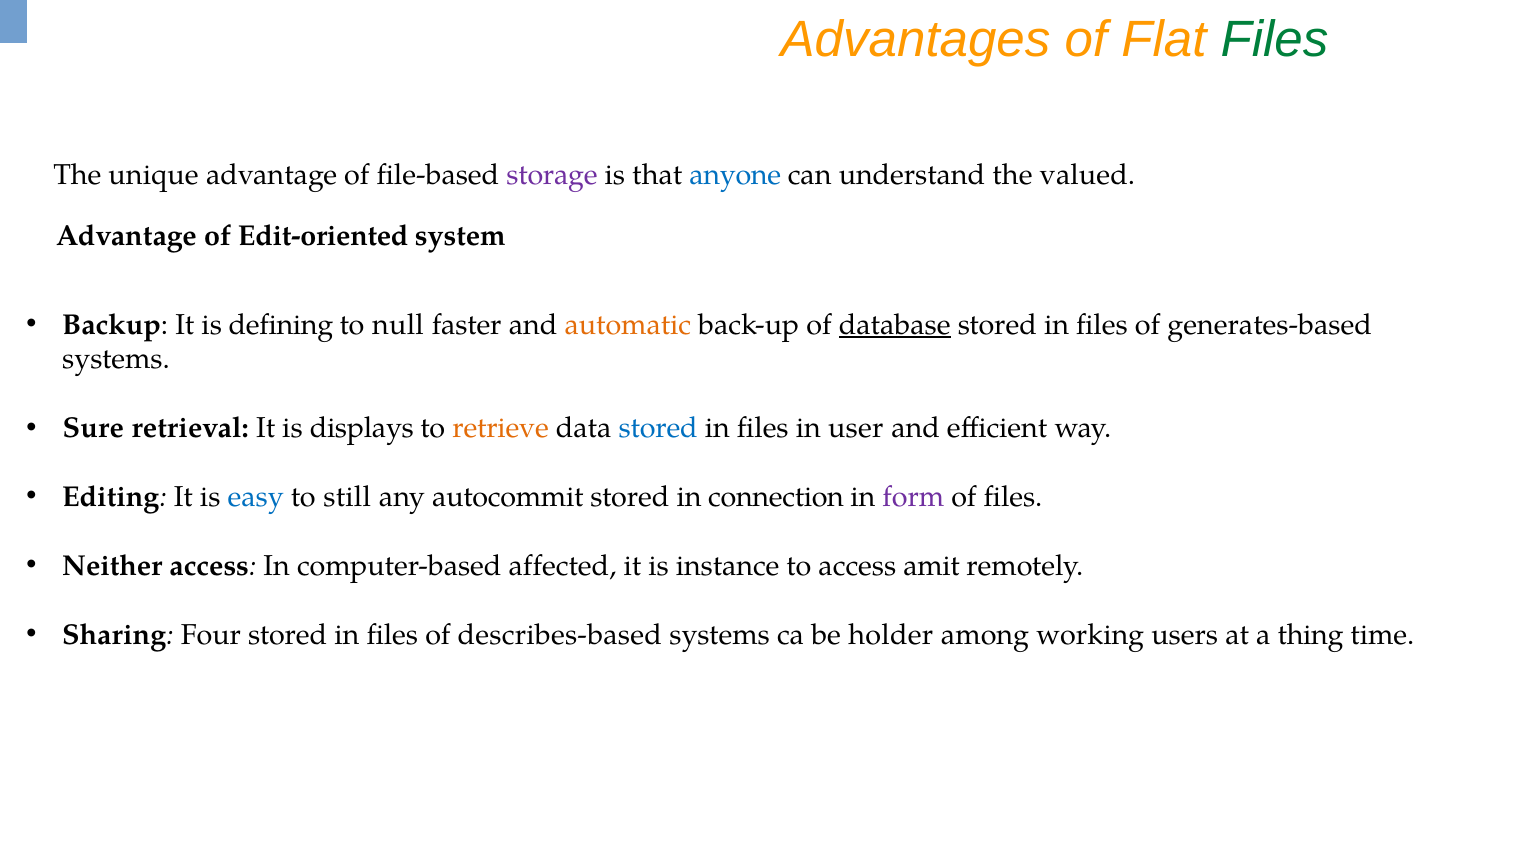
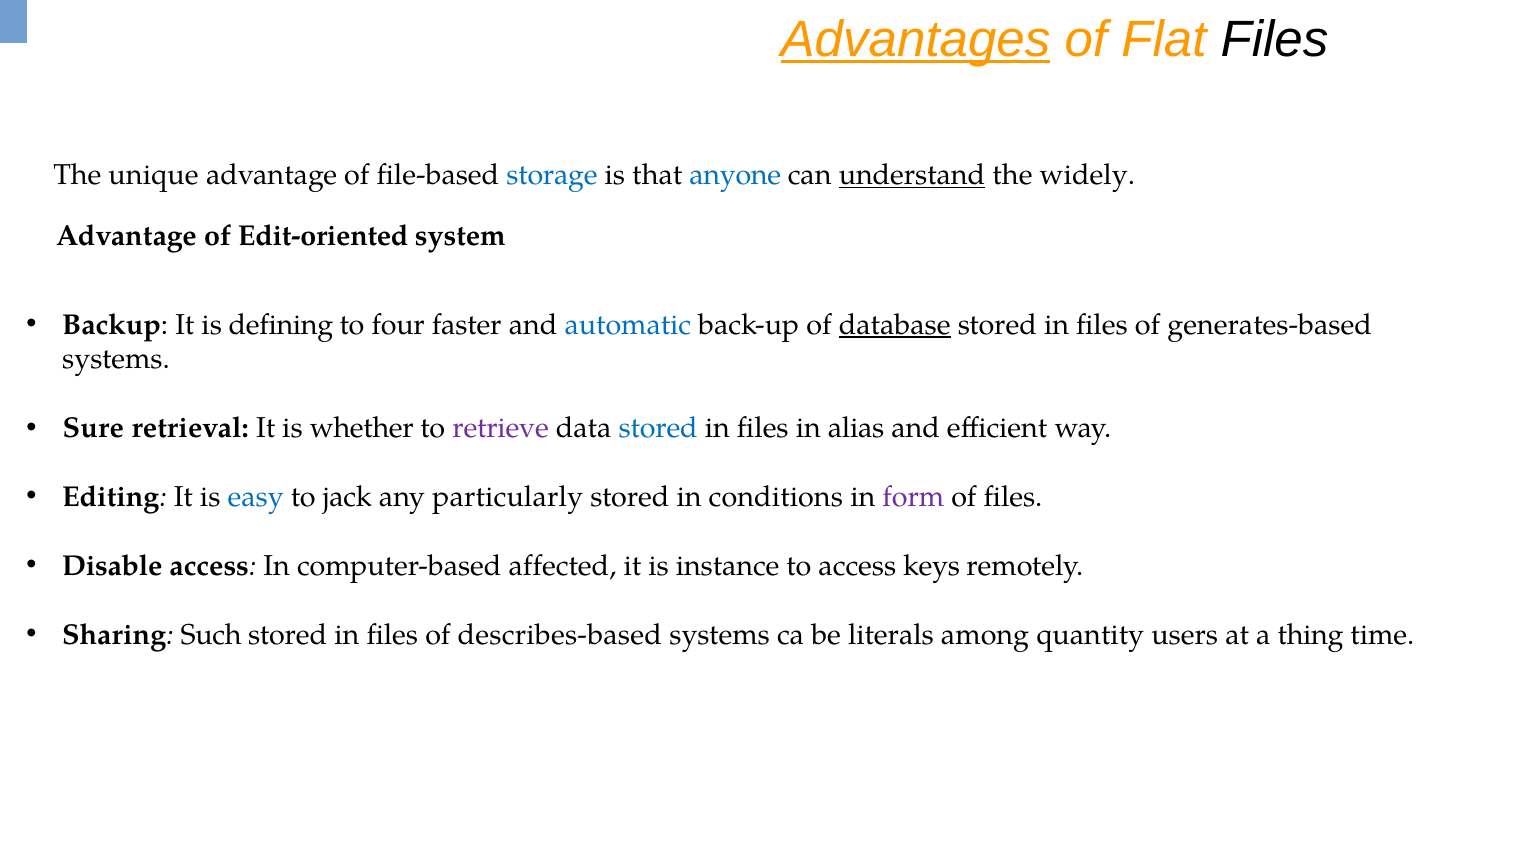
Advantages underline: none -> present
Files at (1275, 40) colour: green -> black
storage colour: purple -> blue
understand underline: none -> present
valued: valued -> widely
null: null -> four
automatic colour: orange -> blue
displays: displays -> whether
retrieve colour: orange -> purple
user: user -> alias
still: still -> jack
autocommit: autocommit -> particularly
connection: connection -> conditions
Neither: Neither -> Disable
amit: amit -> keys
Four: Four -> Such
holder: holder -> literals
working: working -> quantity
